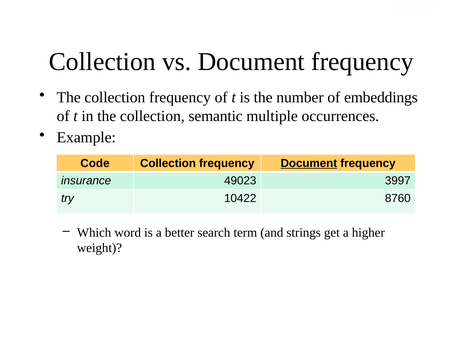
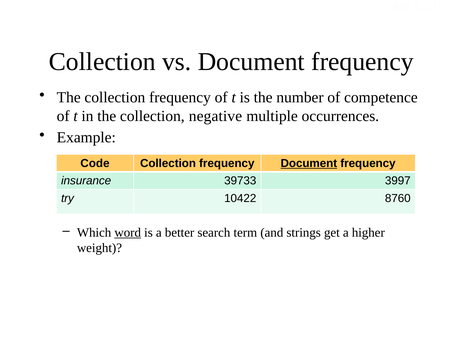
embeddings: embeddings -> competence
semantic: semantic -> negative
49023: 49023 -> 39733
word underline: none -> present
